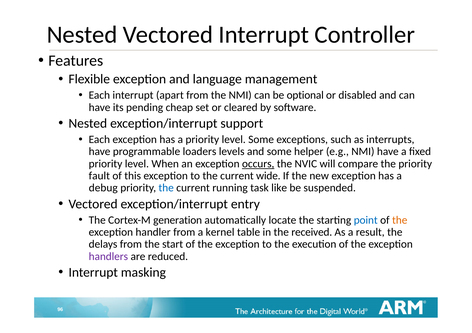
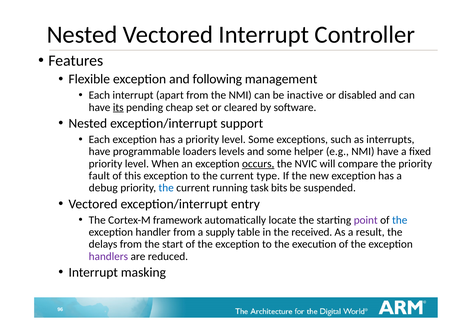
language: language -> following
optional: optional -> inactive
its underline: none -> present
wide: wide -> type
like: like -> bits
generation: generation -> framework
point colour: blue -> purple
the at (400, 220) colour: orange -> blue
kernel: kernel -> supply
